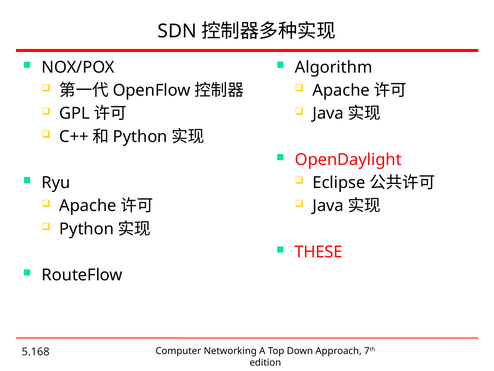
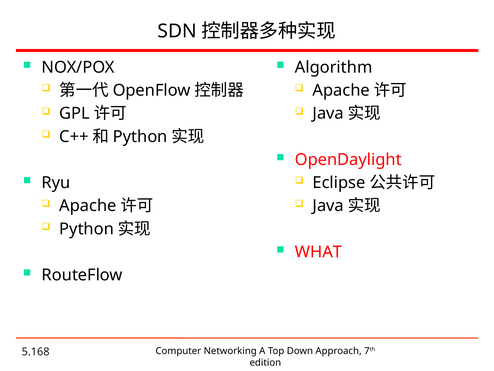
THESE: THESE -> WHAT
